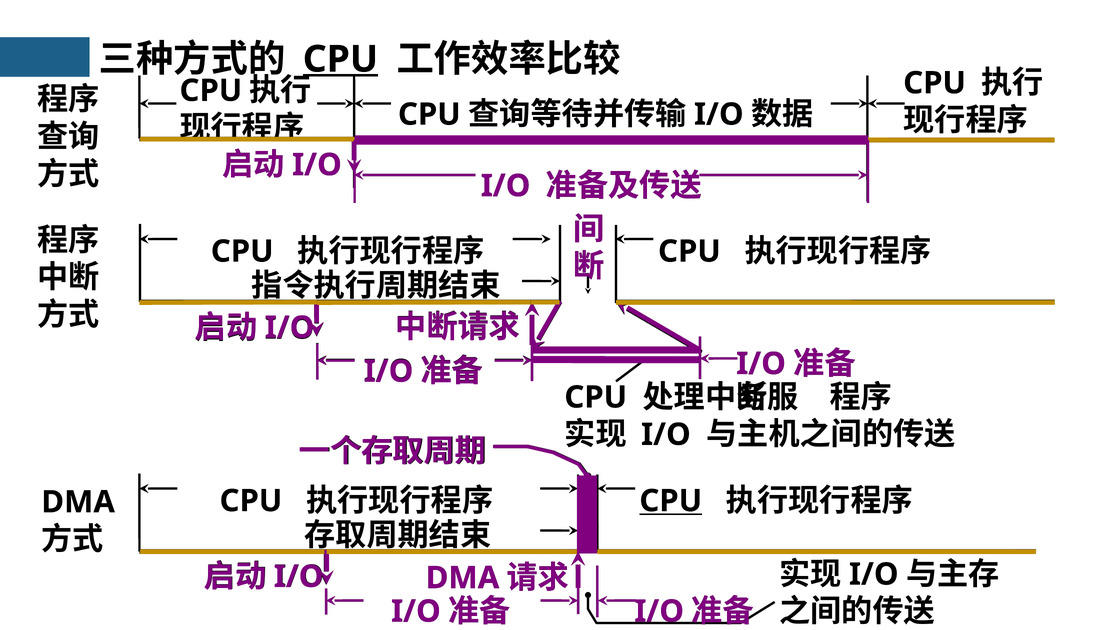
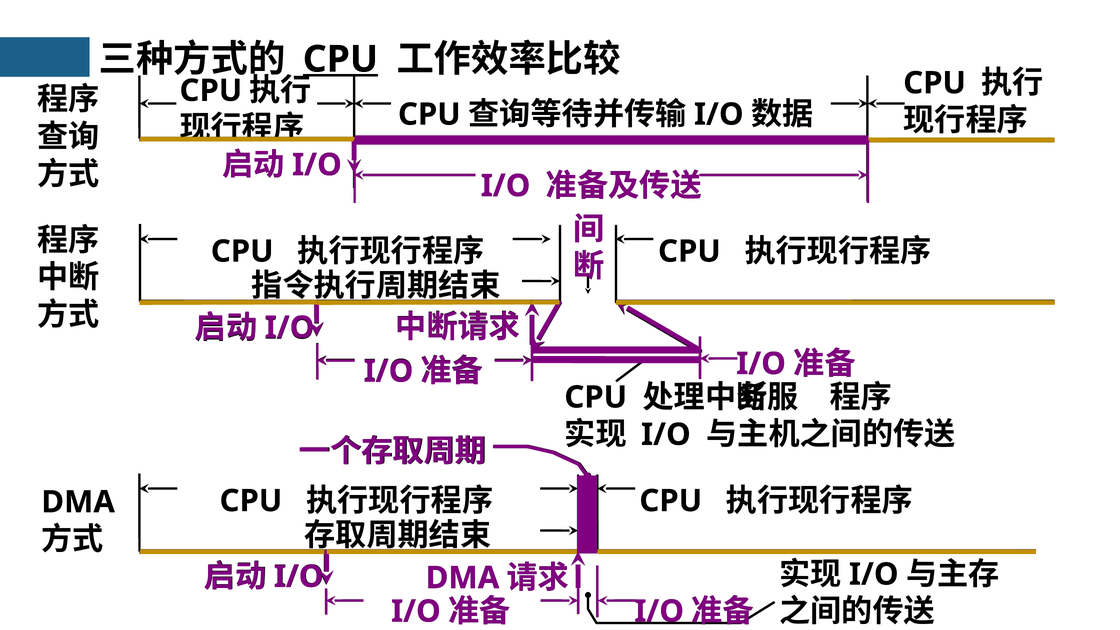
CPU at (671, 501) underline: present -> none
